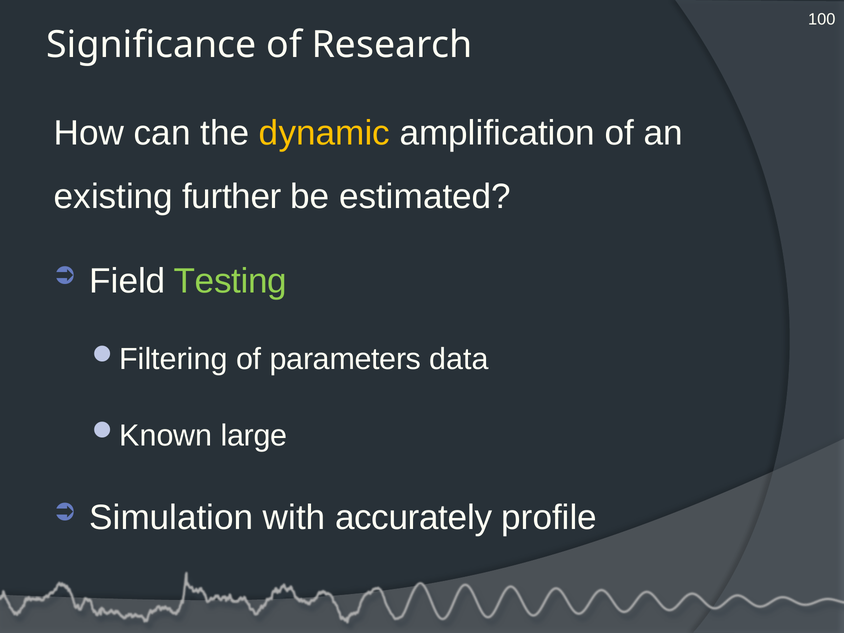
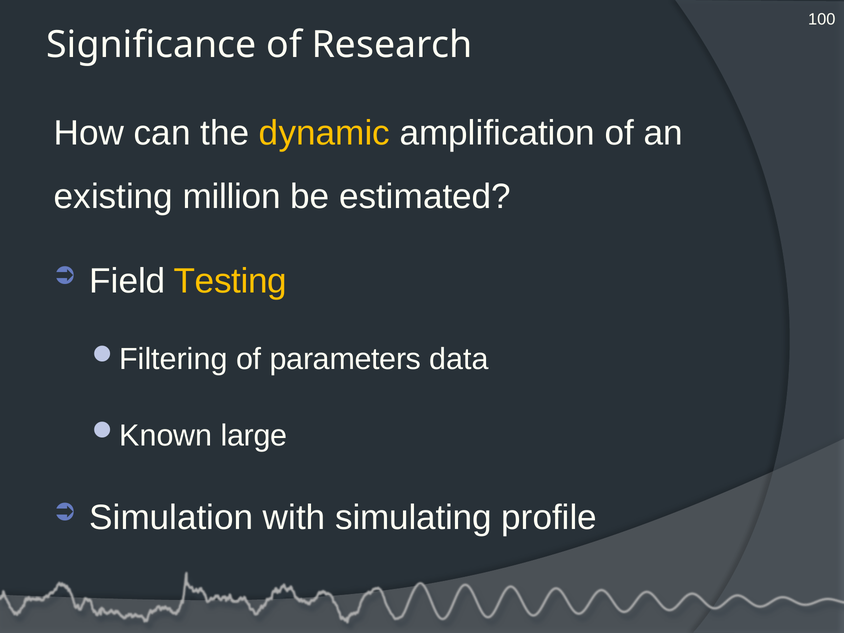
further: further -> million
Testing colour: light green -> yellow
accurately: accurately -> simulating
